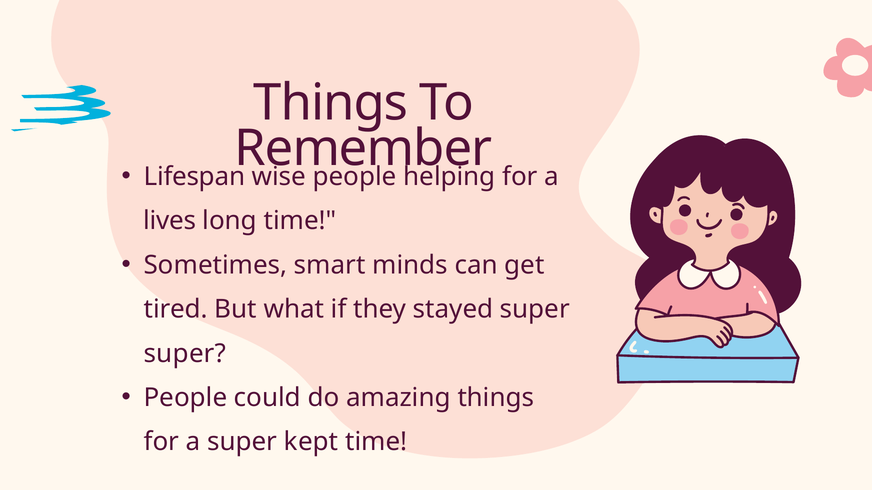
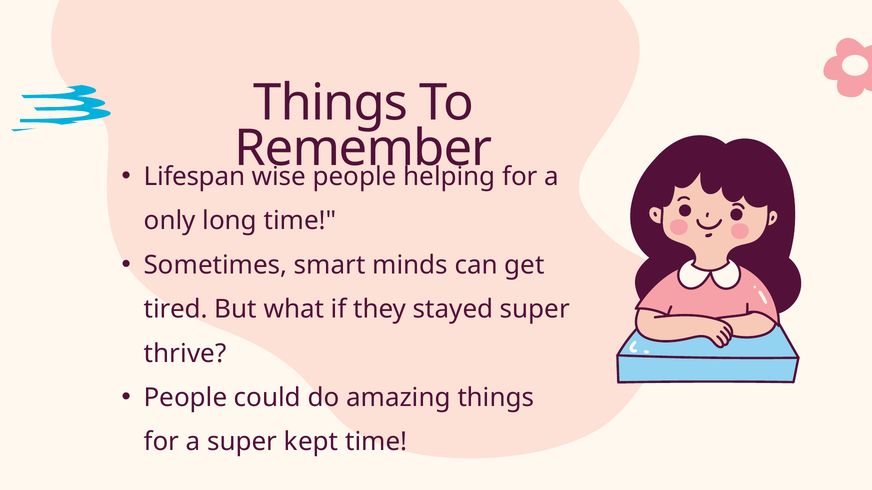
lives: lives -> only
super at (185, 354): super -> thrive
